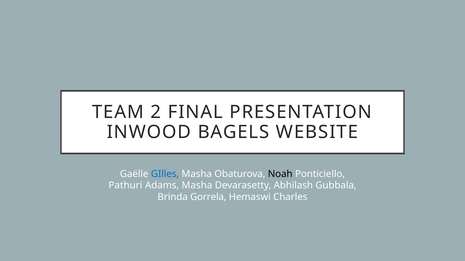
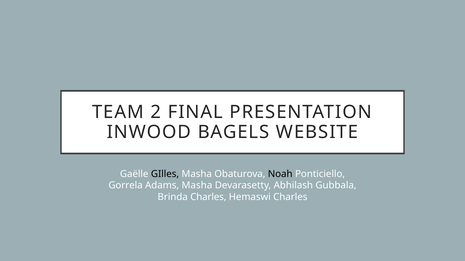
GIlles colour: blue -> black
Pathuri: Pathuri -> Gorrela
Brinda Gorrela: Gorrela -> Charles
